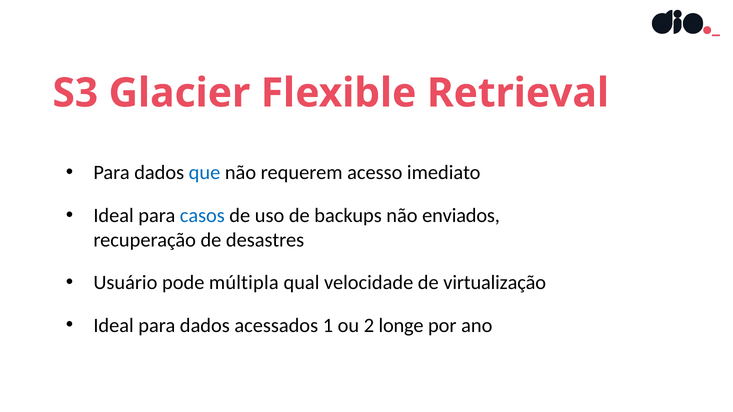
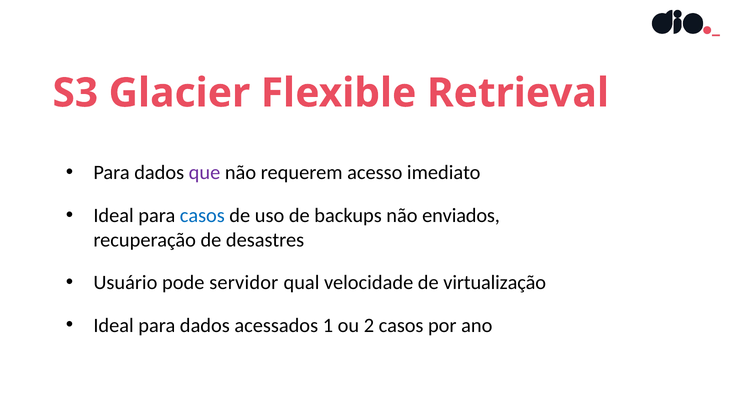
que colour: blue -> purple
múltipla: múltipla -> servidor
2 longe: longe -> casos
